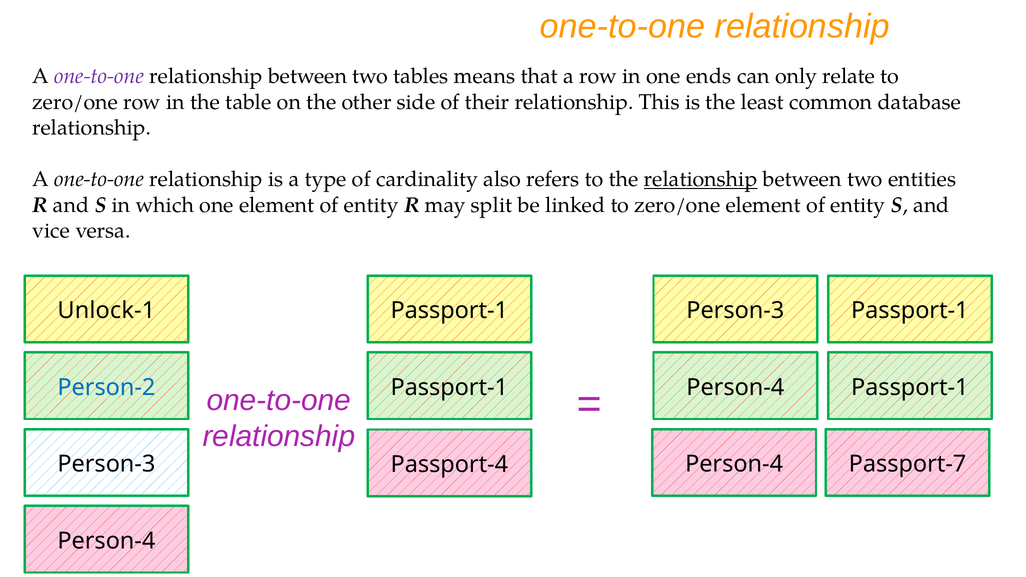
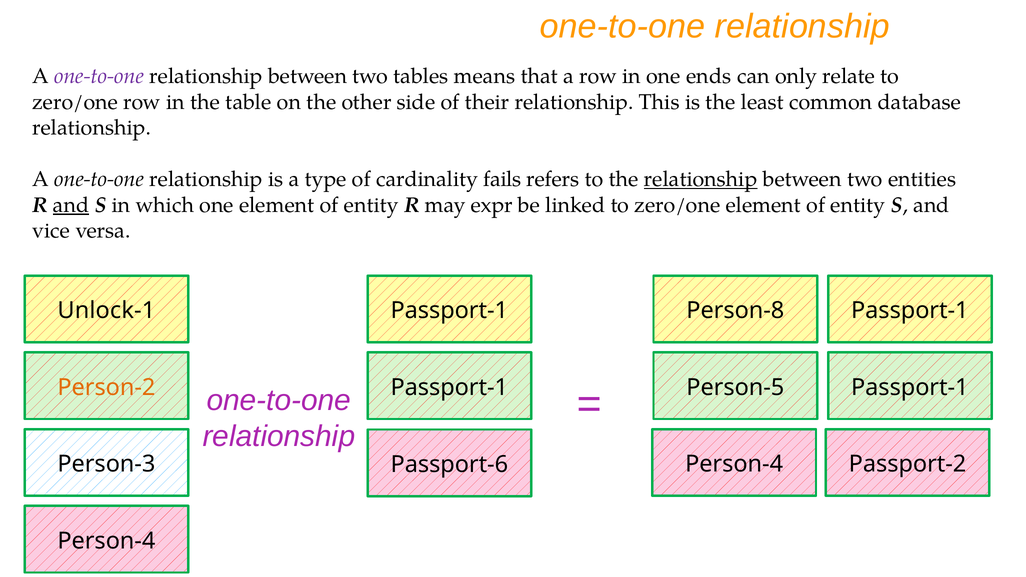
also: also -> fails
and at (71, 205) underline: none -> present
split: split -> expr
Person-3 at (735, 311): Person-3 -> Person-8
Person-2 colour: blue -> orange
Passport-1 Person-4: Person-4 -> Person-5
Passport-4: Passport-4 -> Passport-6
Passport-7: Passport-7 -> Passport-2
